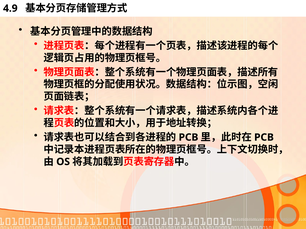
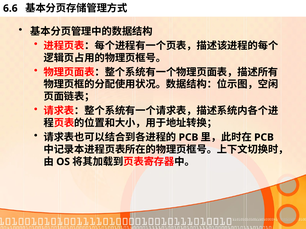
4.9: 4.9 -> 6.6
